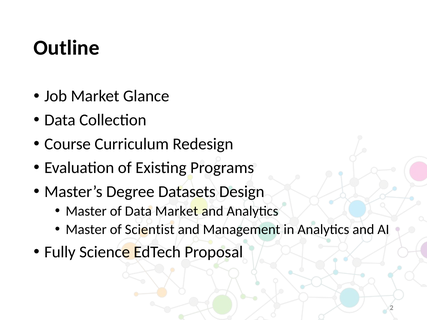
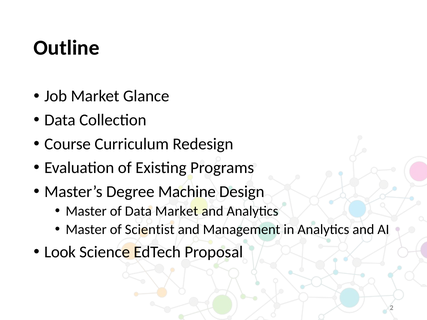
Datasets: Datasets -> Machine
Fully: Fully -> Look
